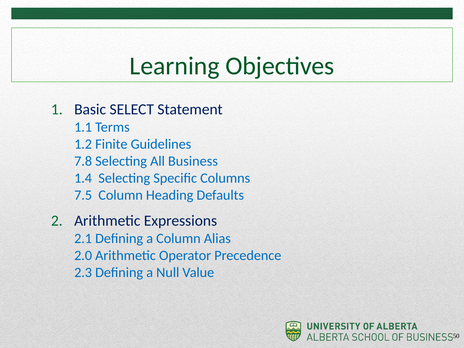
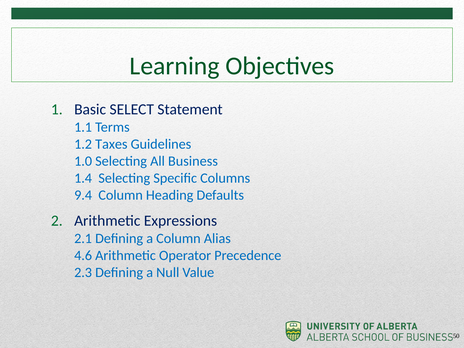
Finite: Finite -> Taxes
7.8: 7.8 -> 1.0
7.5: 7.5 -> 9.4
2.0: 2.0 -> 4.6
